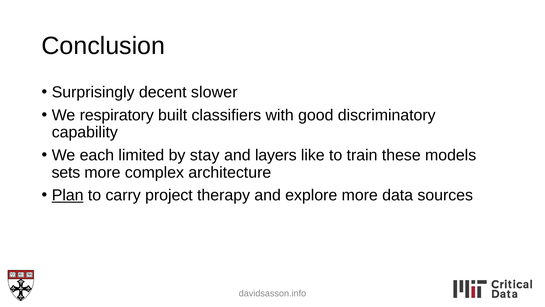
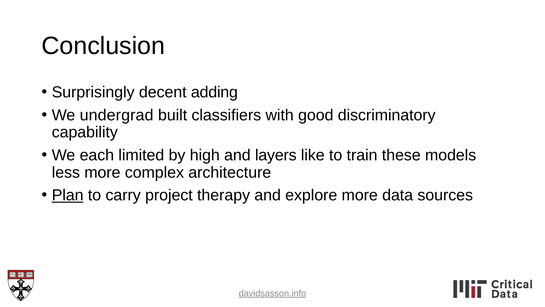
slower: slower -> adding
respiratory: respiratory -> undergrad
stay: stay -> high
sets: sets -> less
davidsasson.info underline: none -> present
